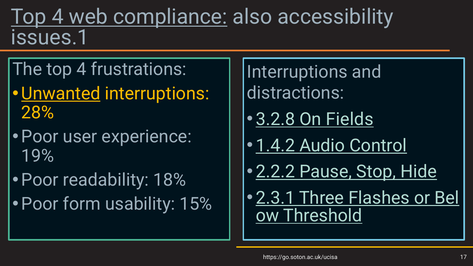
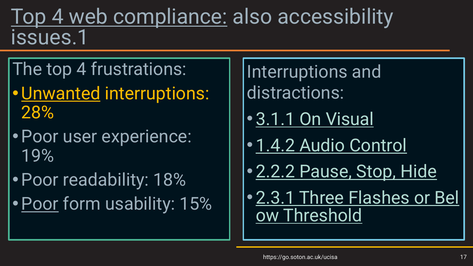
3.2.8: 3.2.8 -> 3.1.1
Fields: Fields -> Visual
Poor at (40, 204) underline: none -> present
